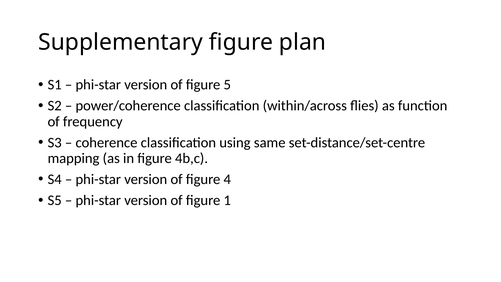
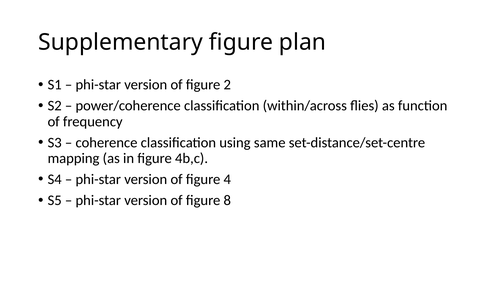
5: 5 -> 2
1: 1 -> 8
